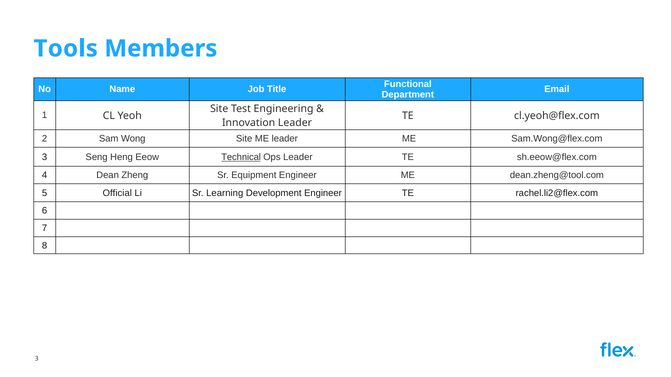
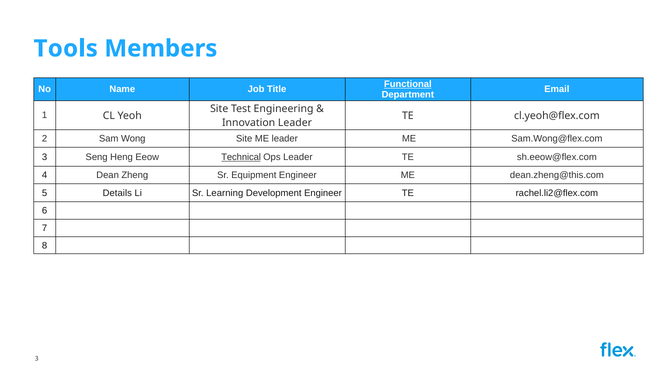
Functional underline: none -> present
dean.zheng@tool.com: dean.zheng@tool.com -> dean.zheng@this.com
Official: Official -> Details
